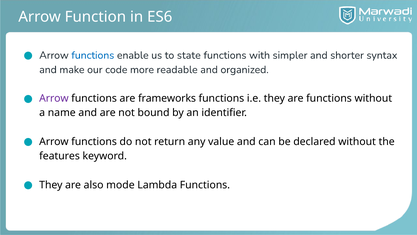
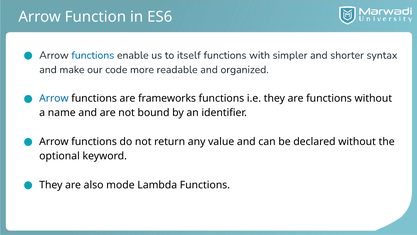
state: state -> itself
Arrow at (54, 98) colour: purple -> blue
features: features -> optional
